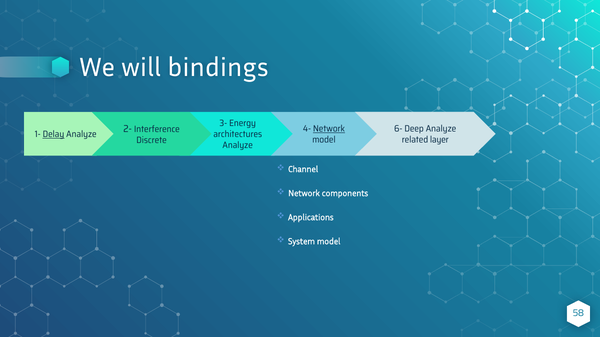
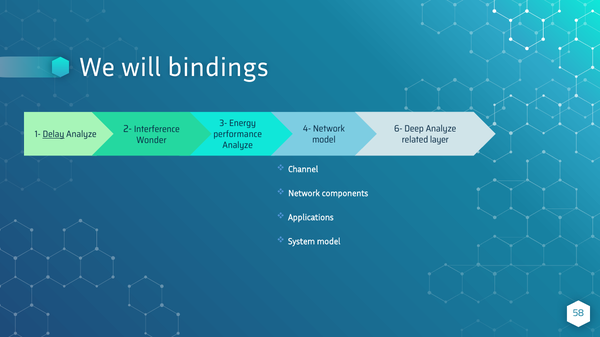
Network at (329, 129) underline: present -> none
architectures: architectures -> performance
Discrete: Discrete -> Wonder
